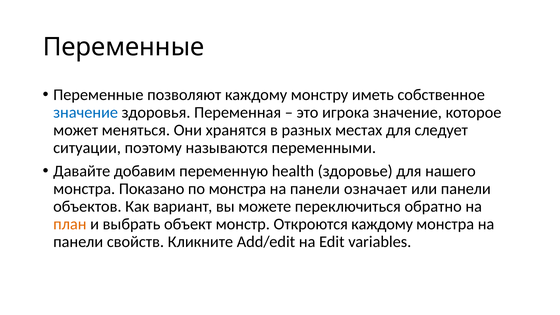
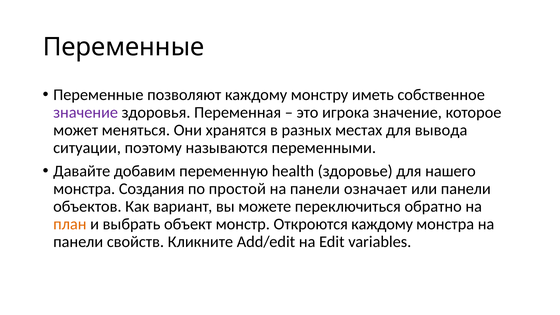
значение at (86, 112) colour: blue -> purple
следует: следует -> вывода
Показано: Показано -> Создания
по монстра: монстра -> простой
